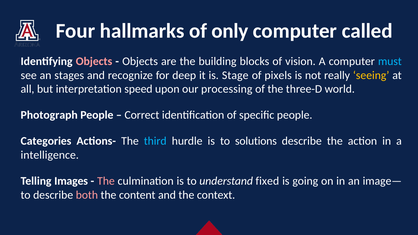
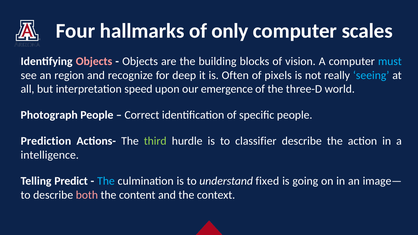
called: called -> scales
stages: stages -> region
Stage: Stage -> Often
seeing colour: yellow -> light blue
processing: processing -> emergence
Categories: Categories -> Prediction
third colour: light blue -> light green
solutions: solutions -> classifier
Images: Images -> Predict
The at (106, 181) colour: pink -> light blue
